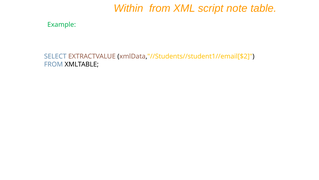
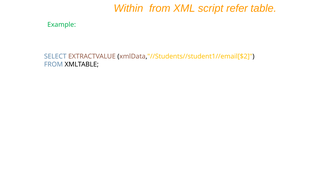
note: note -> refer
